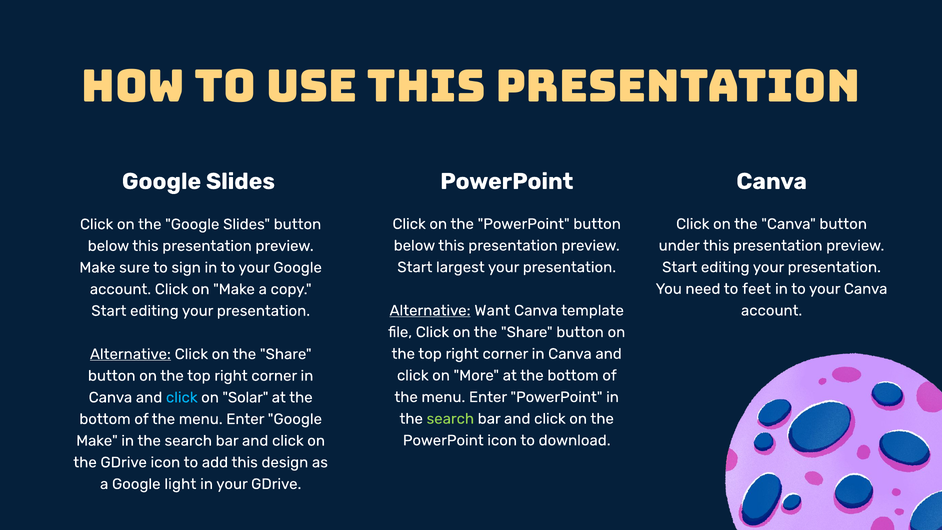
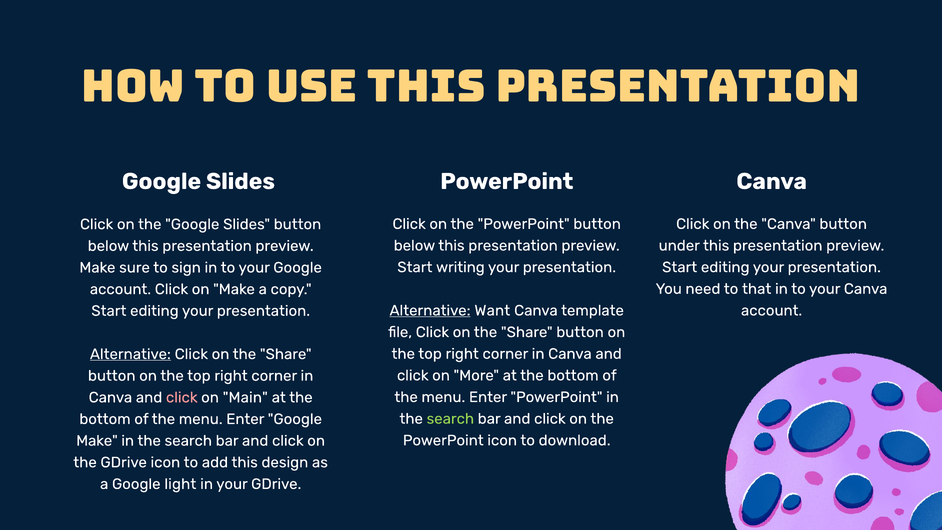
largest: largest -> writing
feet: feet -> that
click at (182, 397) colour: light blue -> pink
Solar: Solar -> Main
